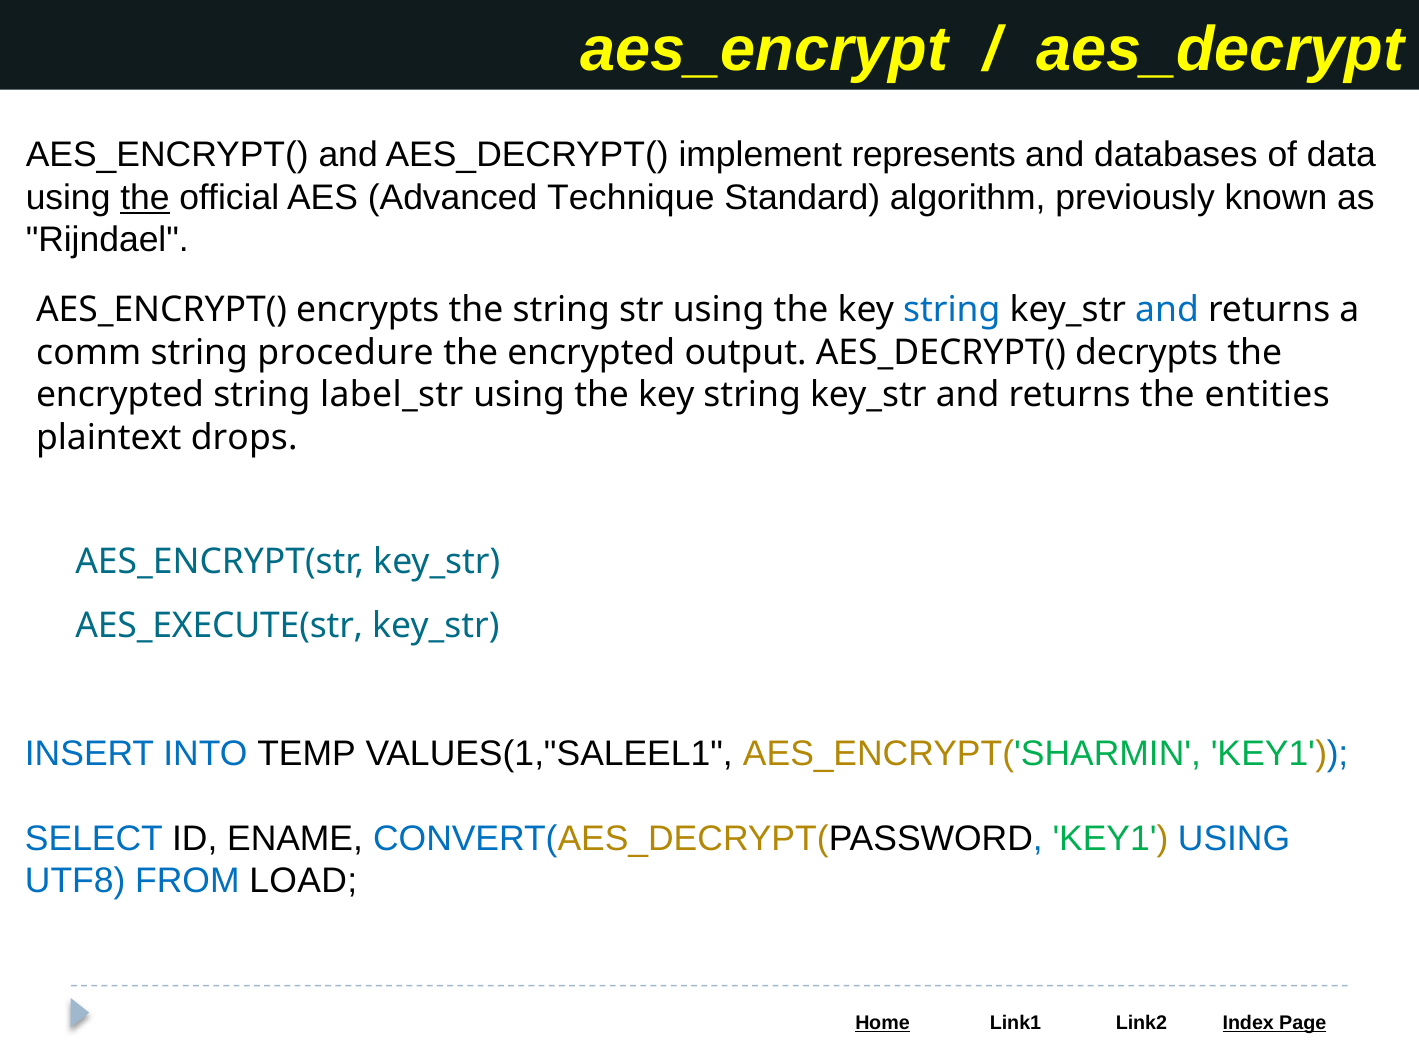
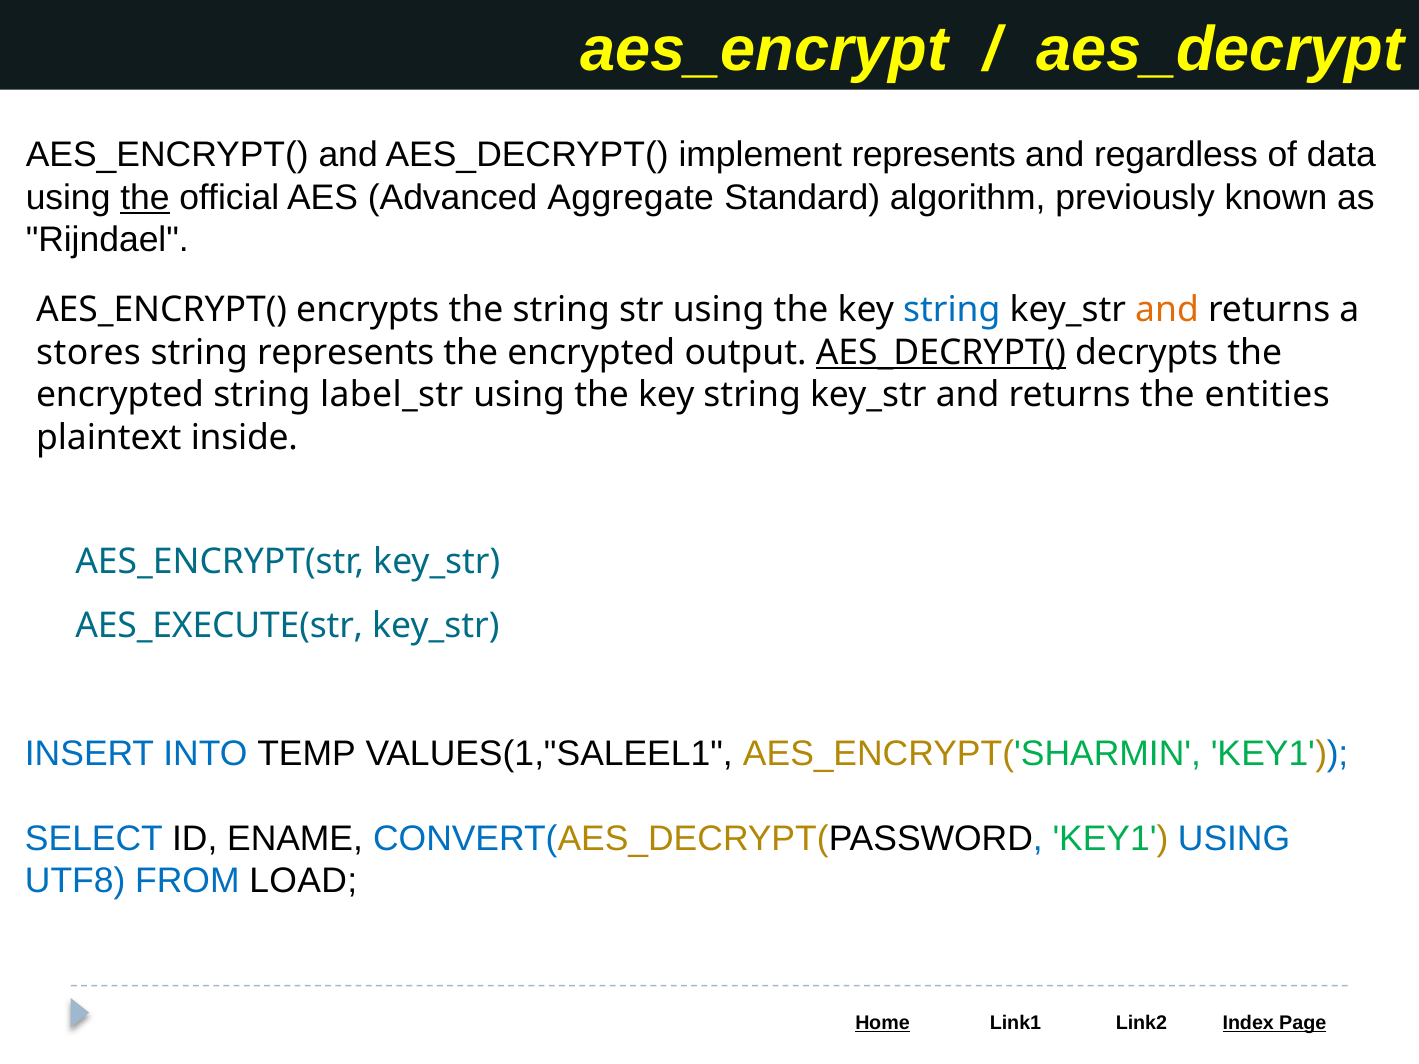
databases: databases -> regardless
Technique: Technique -> Aggregate
and at (1167, 310) colour: blue -> orange
comm: comm -> stores
string procedure: procedure -> represents
AES_DECRYPT( at (941, 353) underline: none -> present
drops: drops -> inside
